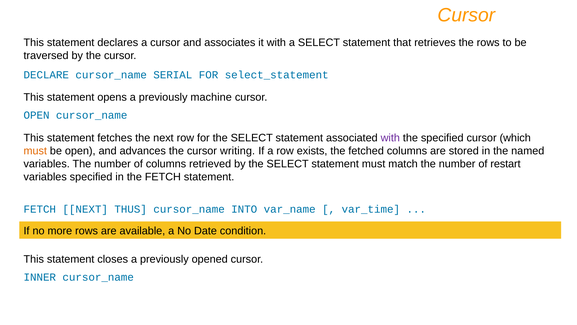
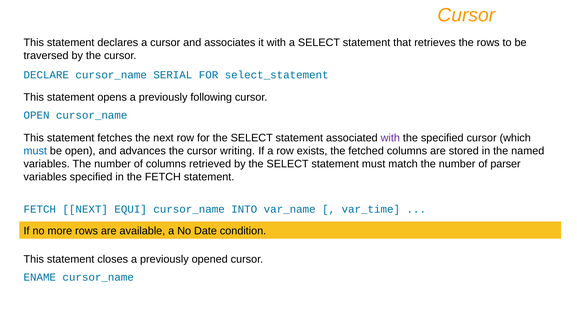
machine: machine -> following
must at (35, 151) colour: orange -> blue
restart: restart -> parser
THUS: THUS -> EQUI
INNER: INNER -> ENAME
